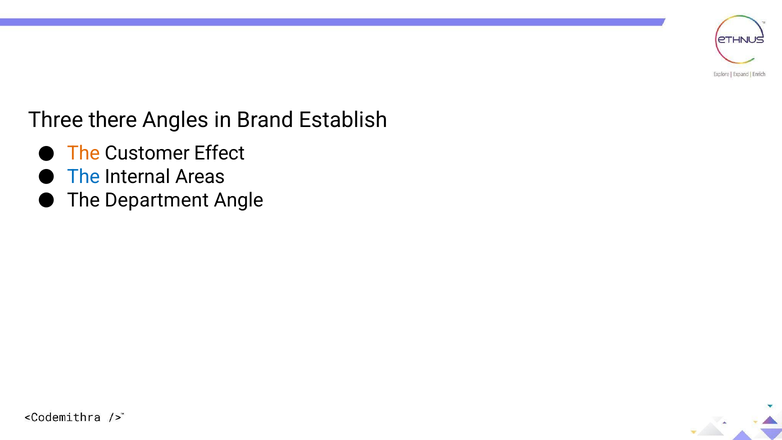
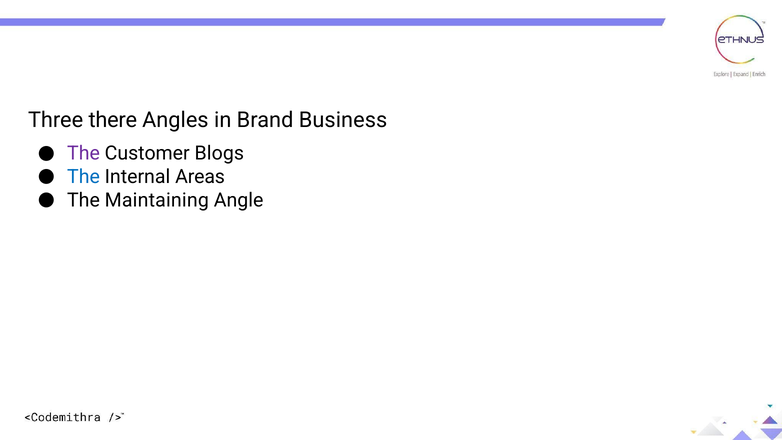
Establish: Establish -> Business
The at (83, 153) colour: orange -> purple
Effect: Effect -> Blogs
Department: Department -> Maintaining
